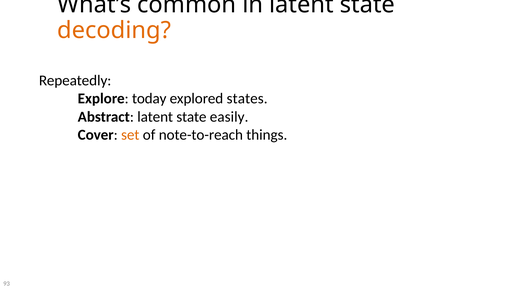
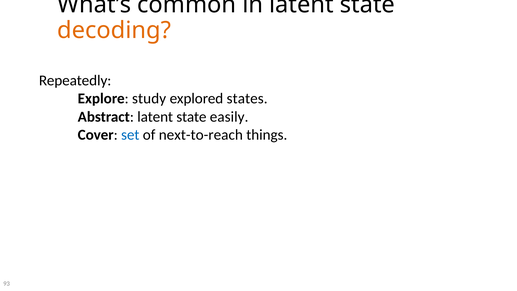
today: today -> study
set colour: orange -> blue
note-to-reach: note-to-reach -> next-to-reach
